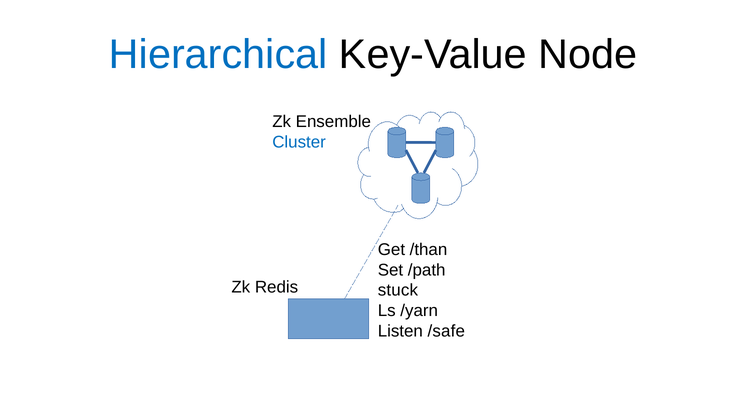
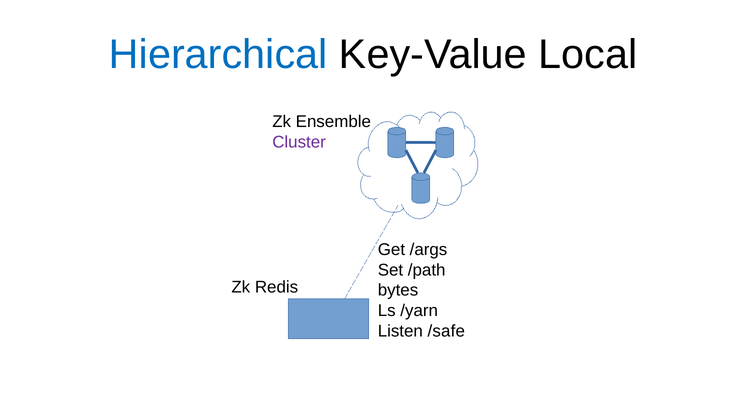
Node: Node -> Local
Cluster colour: blue -> purple
/than: /than -> /args
stuck: stuck -> bytes
